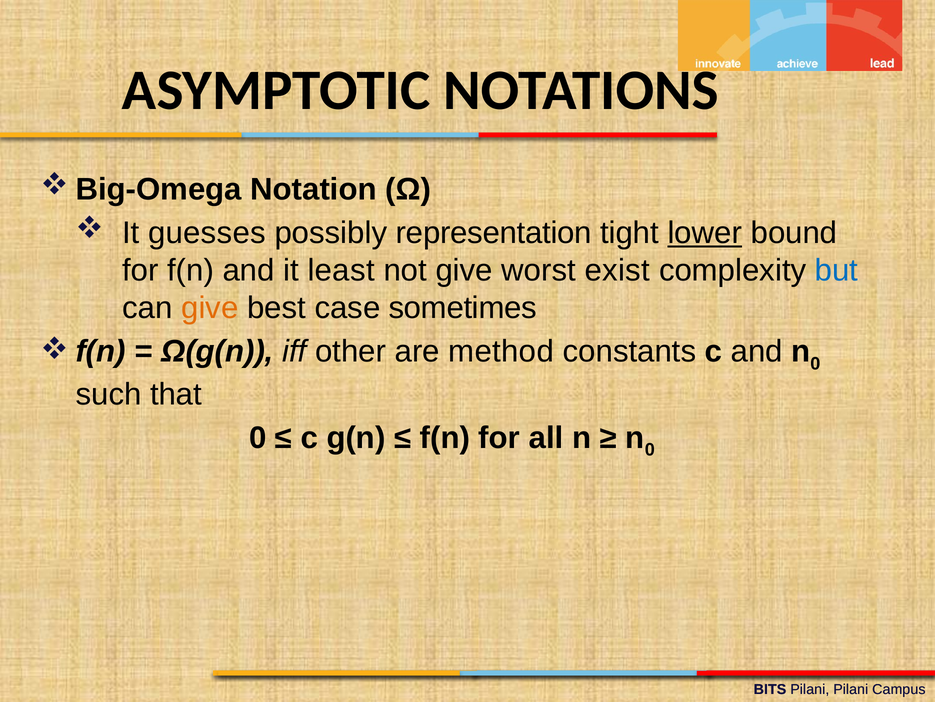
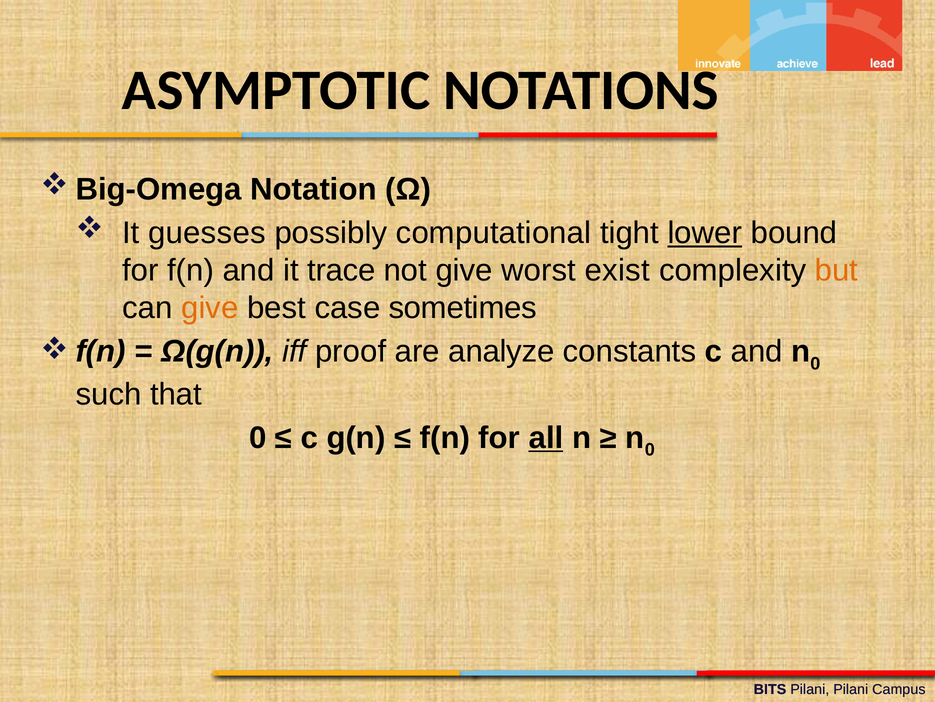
representation: representation -> computational
least: least -> trace
but colour: blue -> orange
other: other -> proof
method: method -> analyze
all underline: none -> present
